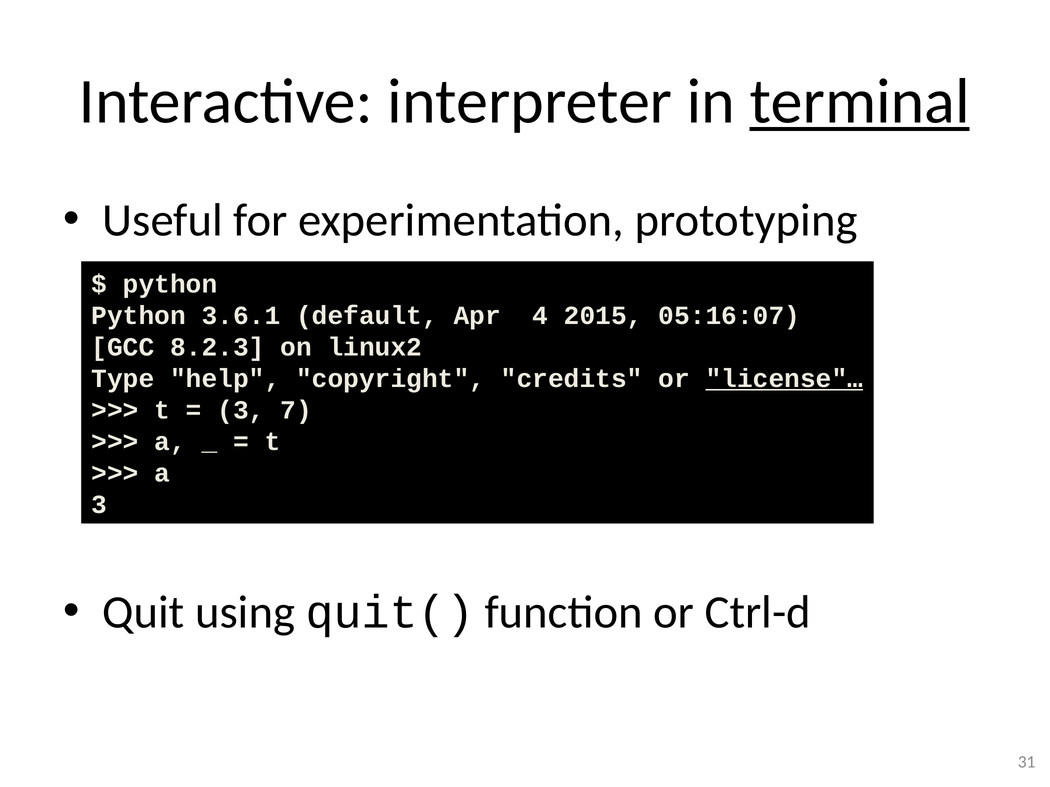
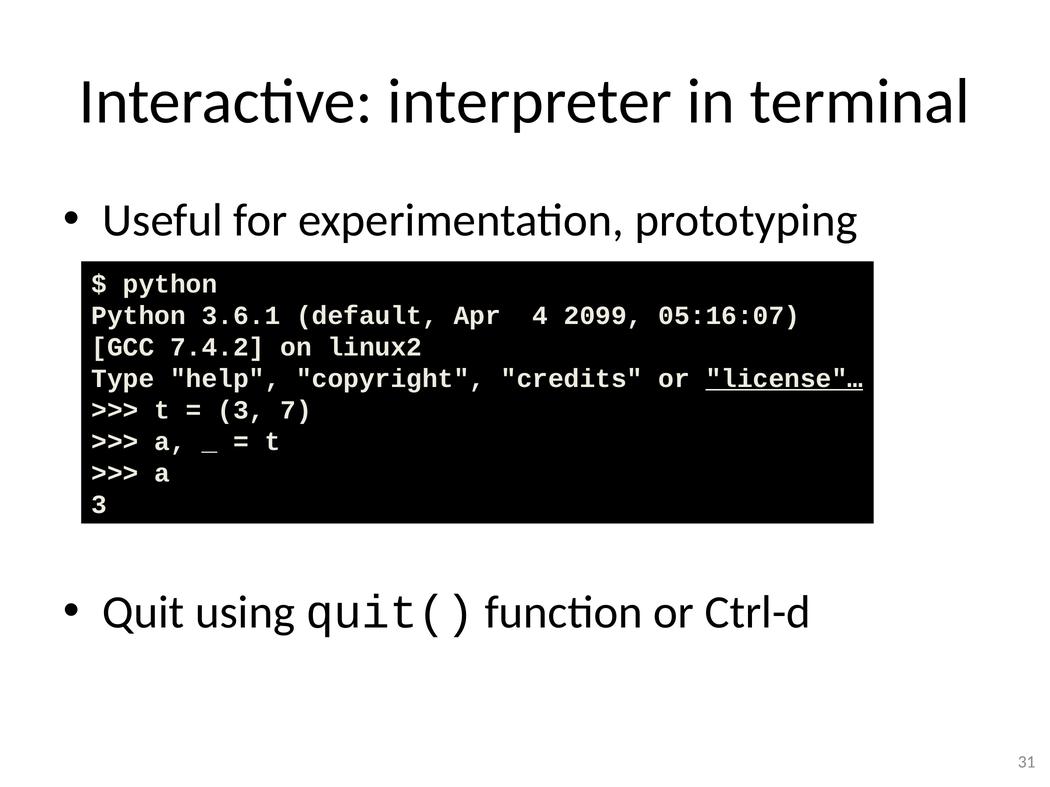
terminal underline: present -> none
2015: 2015 -> 2099
8.2.3: 8.2.3 -> 7.4.2
